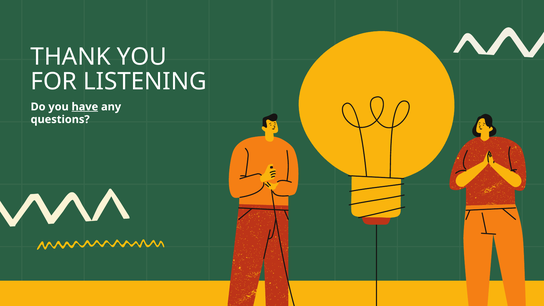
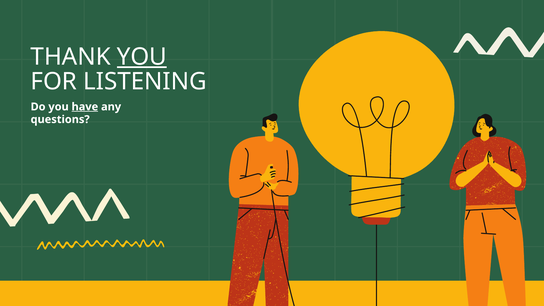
YOU at (142, 57) underline: none -> present
